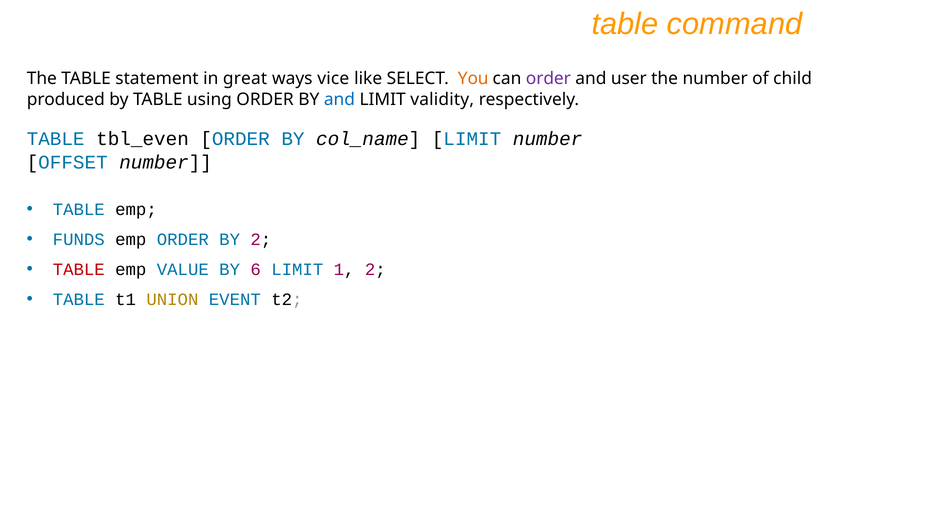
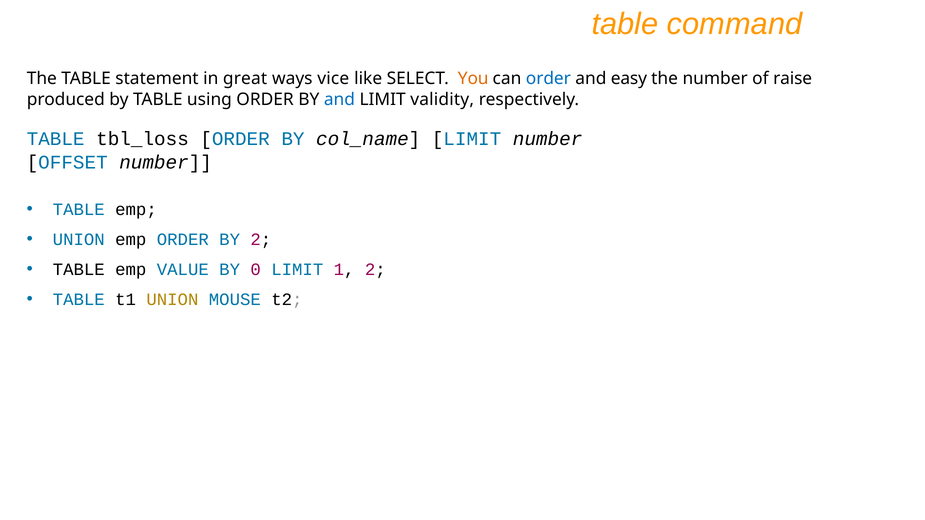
order at (548, 79) colour: purple -> blue
user: user -> easy
child: child -> raise
tbl_even: tbl_even -> tbl_loss
FUNDS at (79, 240): FUNDS -> UNION
TABLE at (79, 270) colour: red -> black
6: 6 -> 0
EVENT: EVENT -> MOUSE
